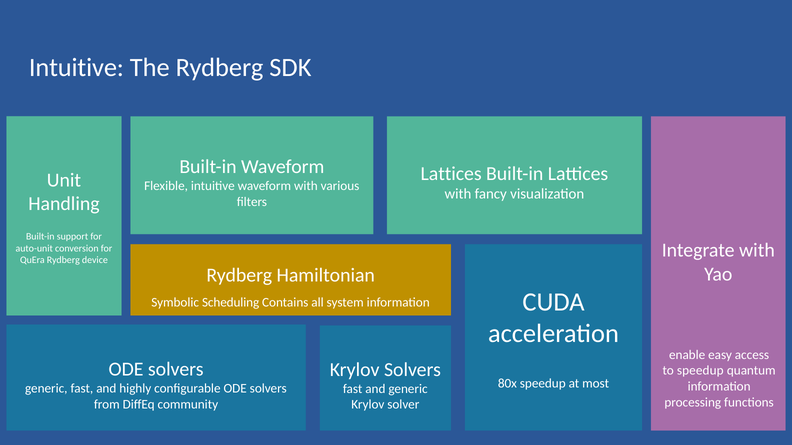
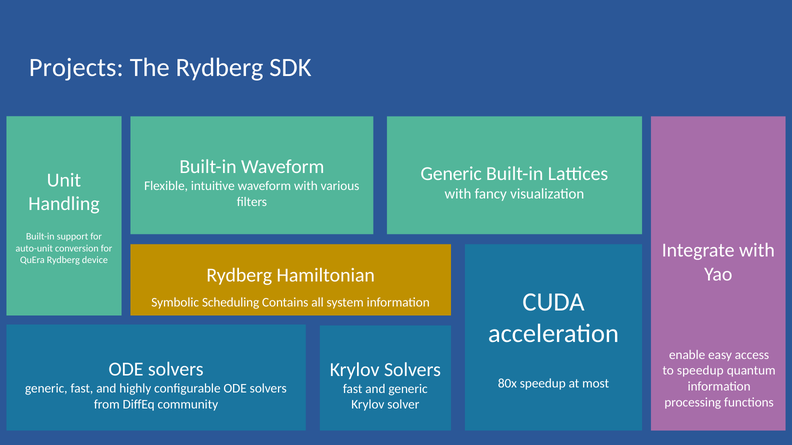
Intuitive at (76, 68): Intuitive -> Projects
Lattices at (451, 174): Lattices -> Generic
